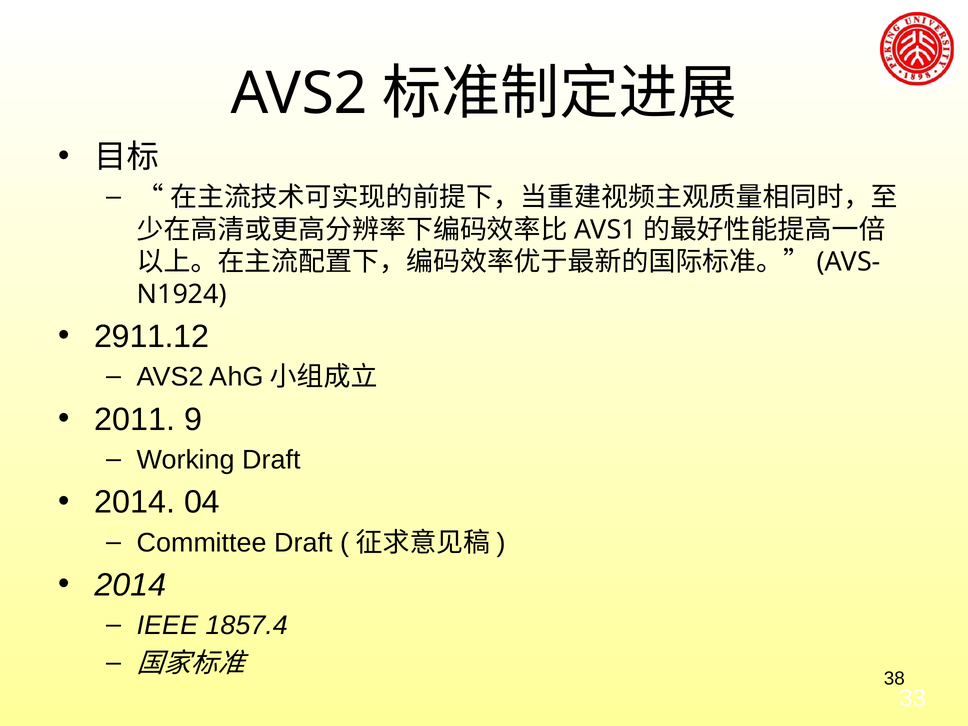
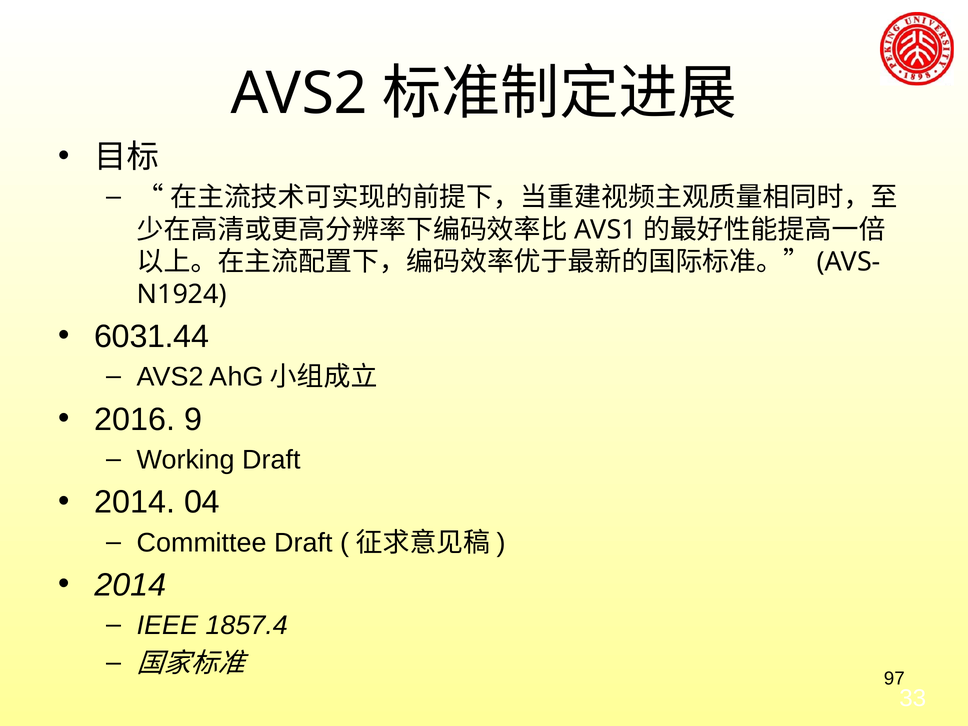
2911.12: 2911.12 -> 6031.44
2011: 2011 -> 2016
38: 38 -> 97
